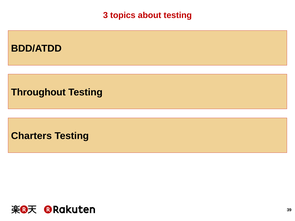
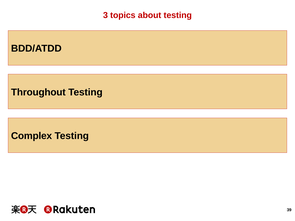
Charters: Charters -> Complex
